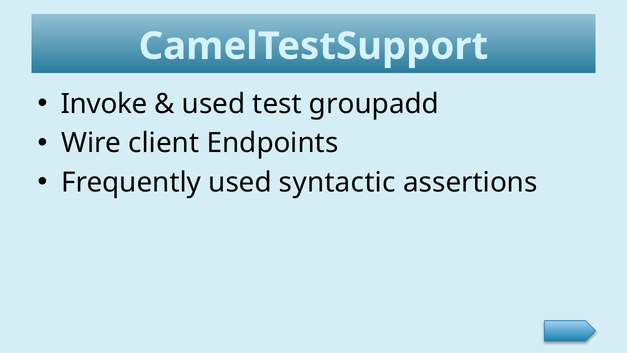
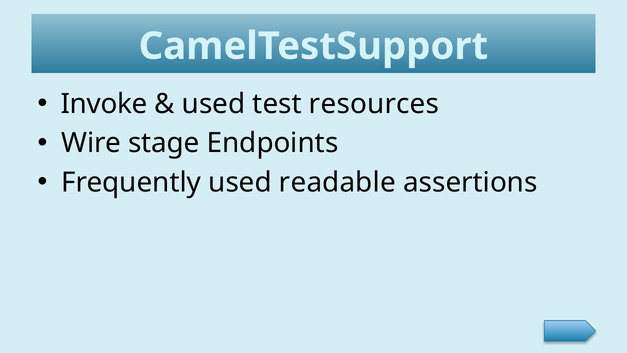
groupadd: groupadd -> resources
client: client -> stage
syntactic: syntactic -> readable
